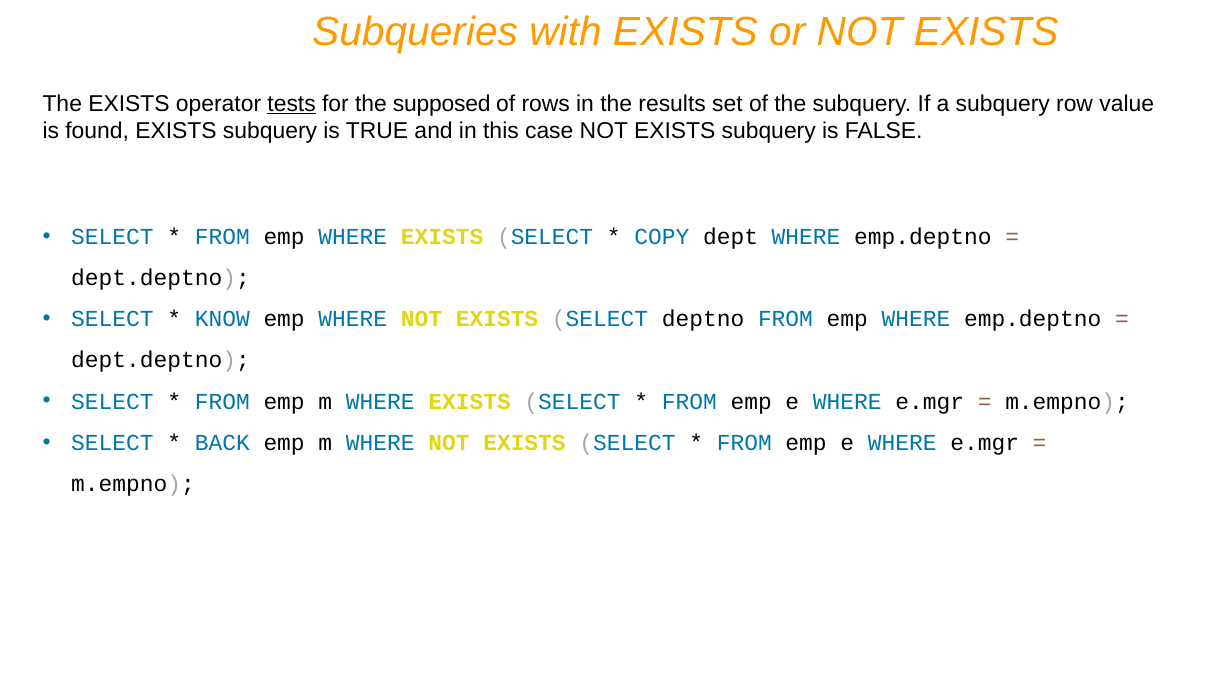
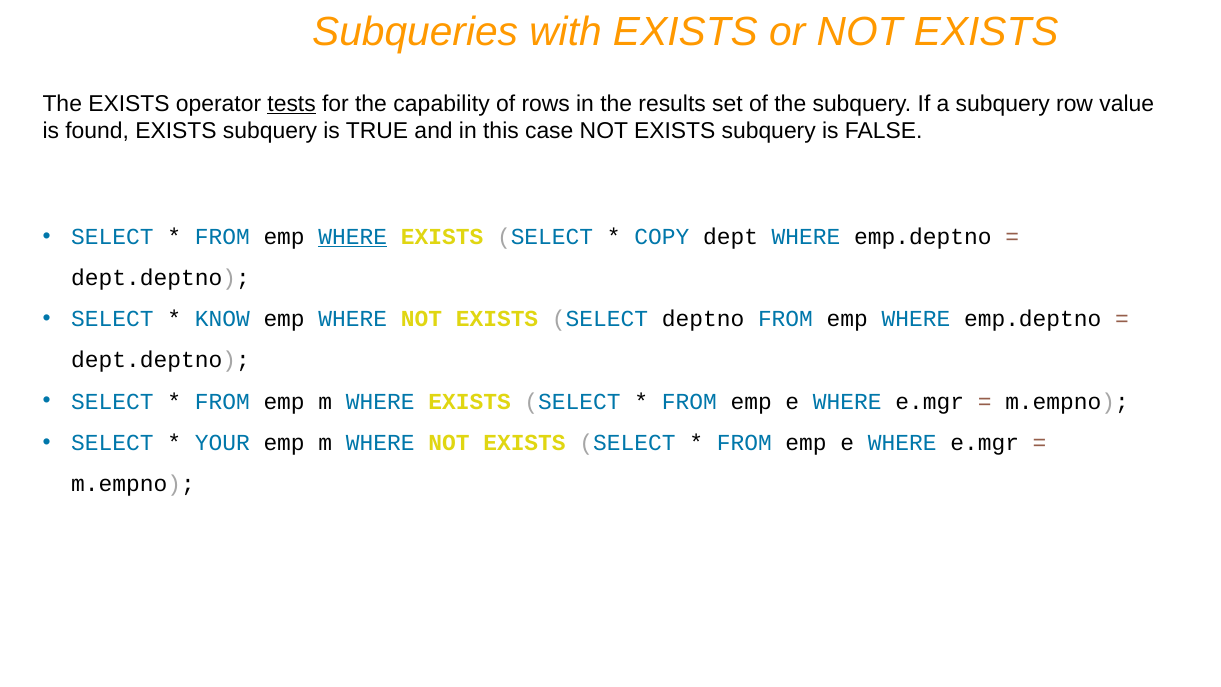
supposed: supposed -> capability
WHERE at (353, 237) underline: none -> present
BACK: BACK -> YOUR
